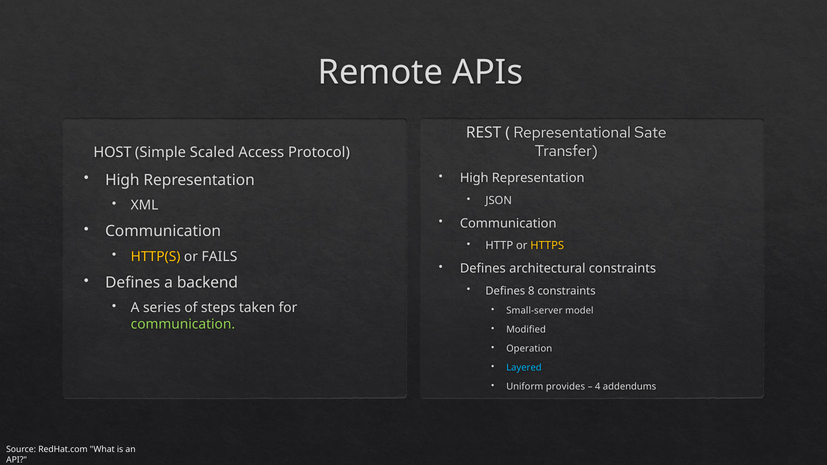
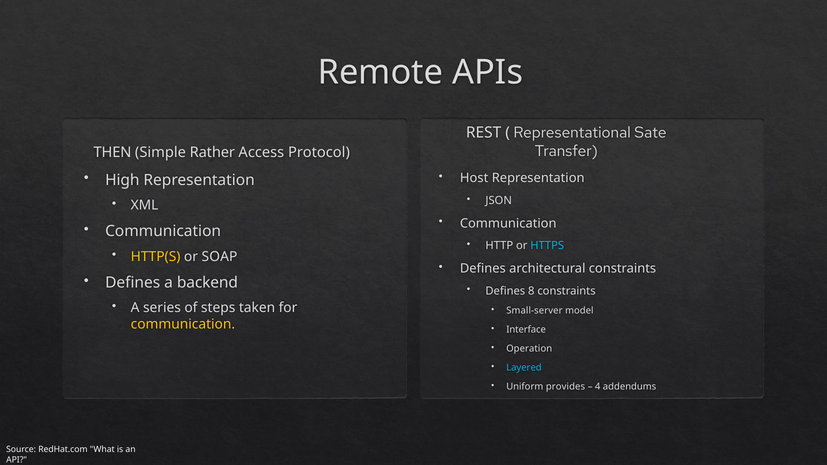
HOST: HOST -> THEN
Scaled: Scaled -> Rather
High at (474, 178): High -> Host
HTTPS colour: yellow -> light blue
FAILS: FAILS -> SOAP
communication at (183, 325) colour: light green -> yellow
Modified: Modified -> Interface
